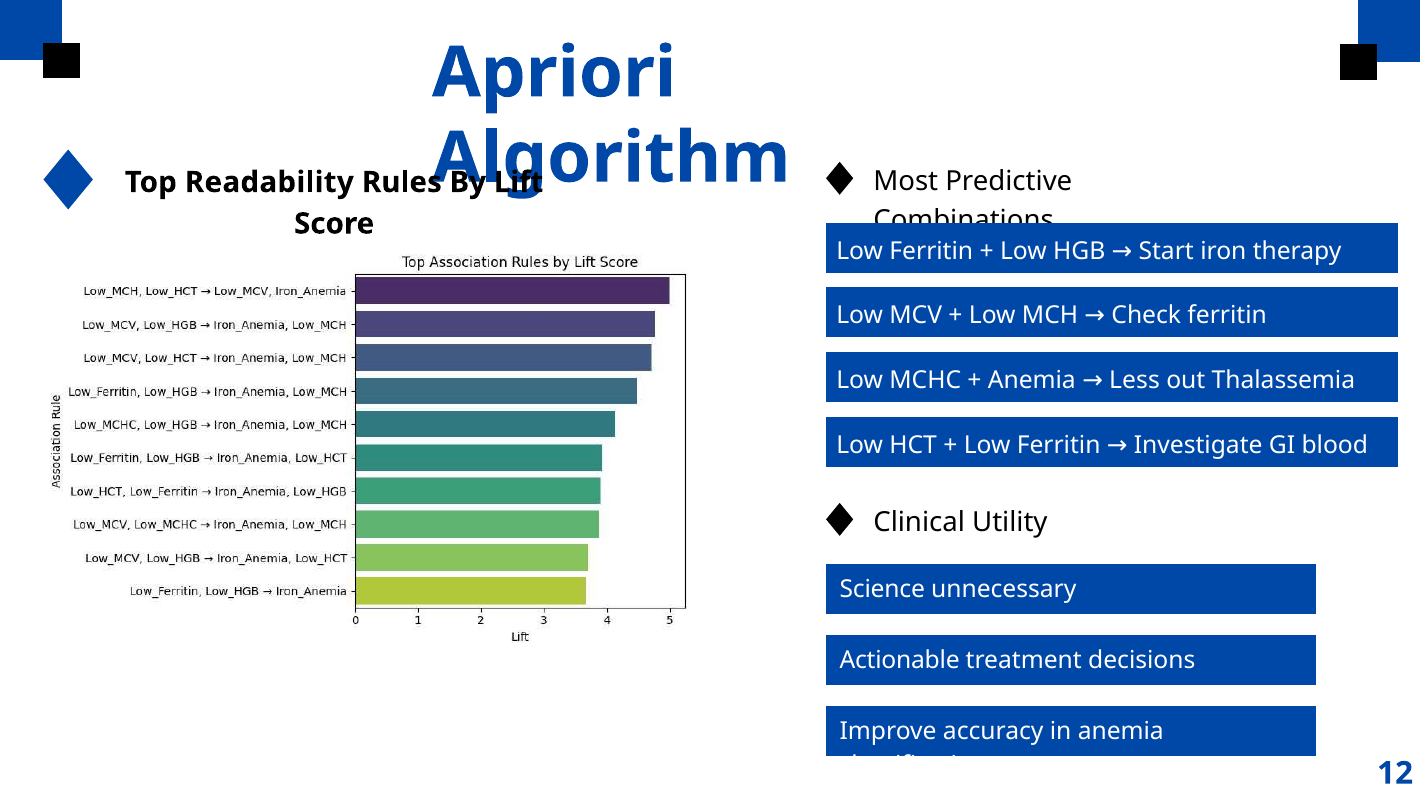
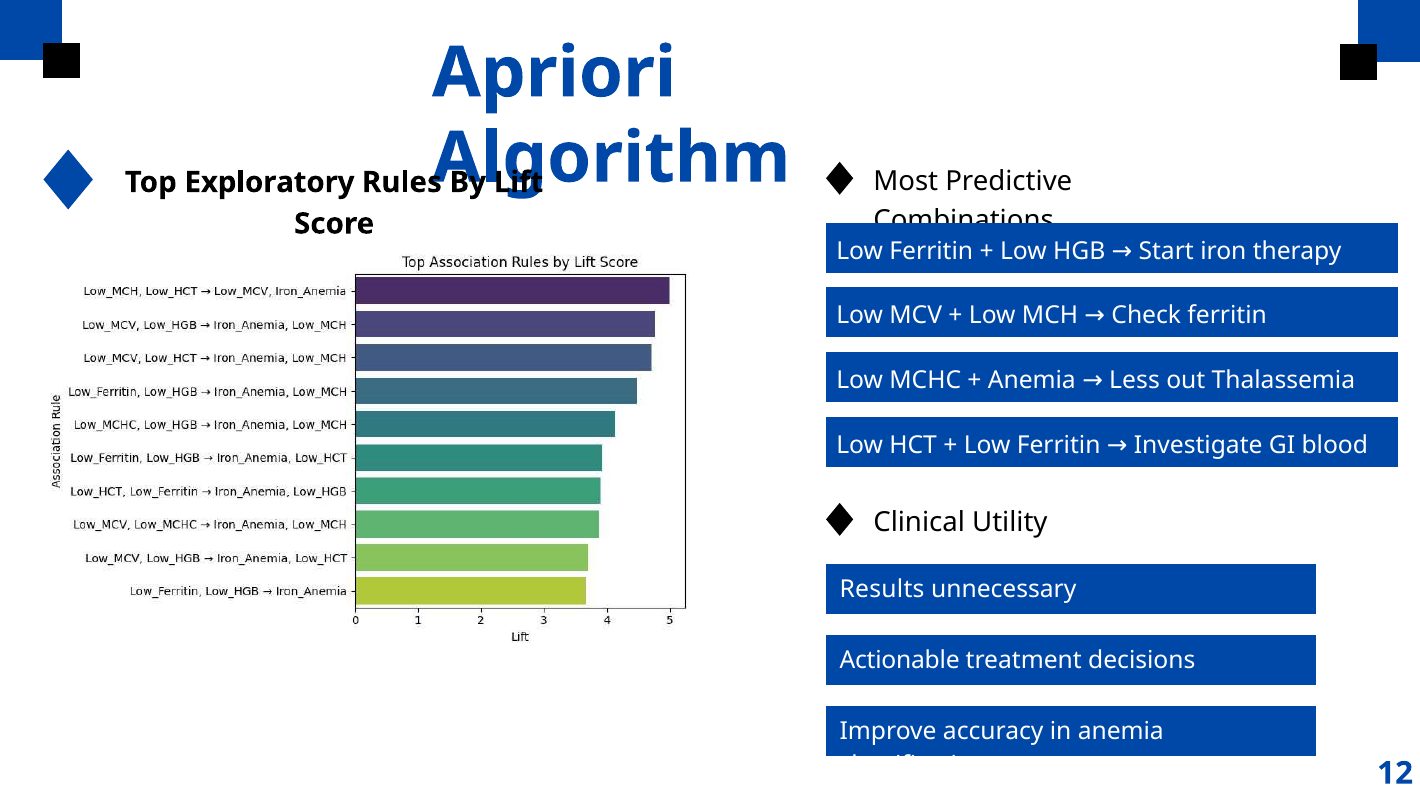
Readability: Readability -> Exploratory
Science: Science -> Results
